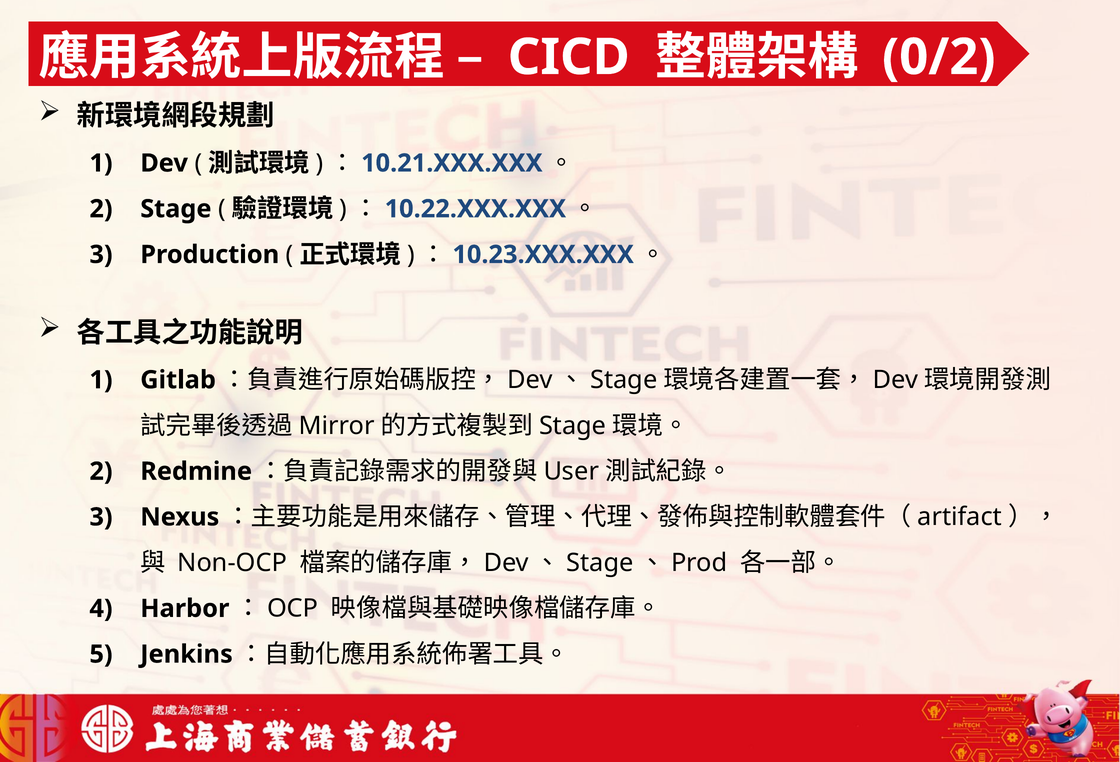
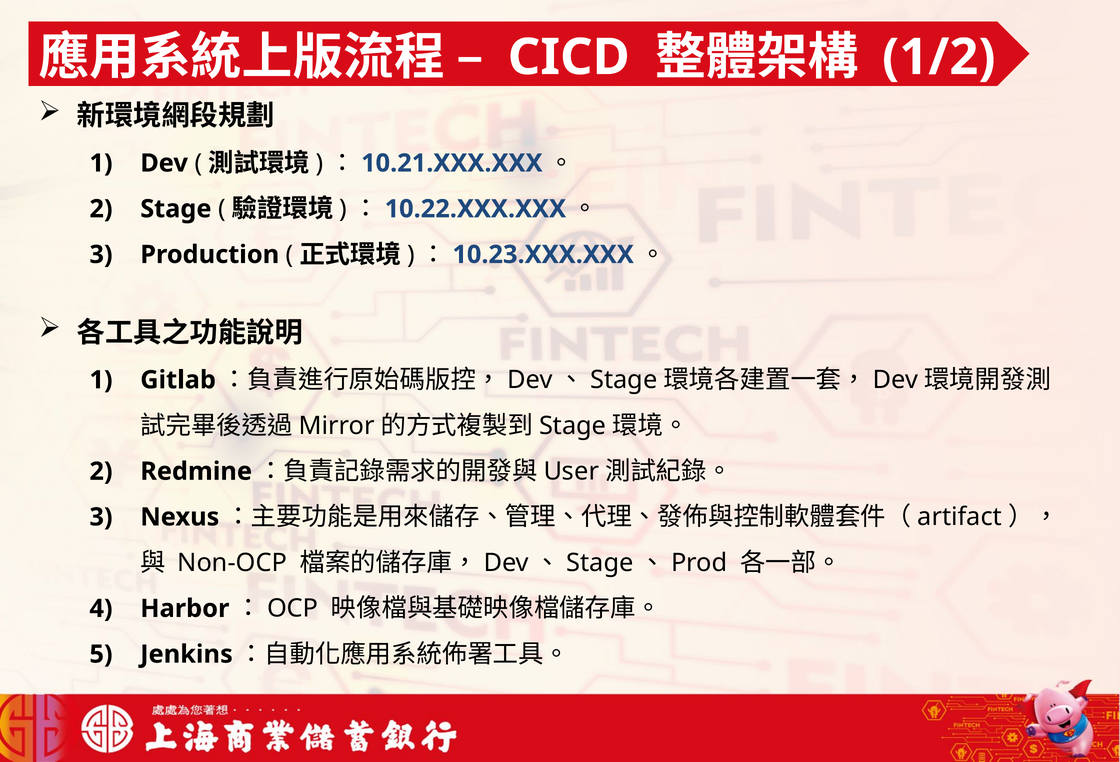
0/2: 0/2 -> 1/2
